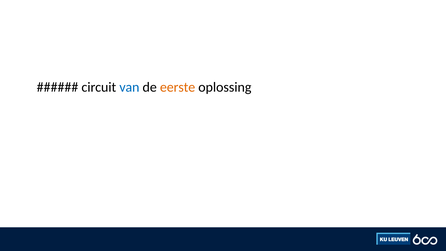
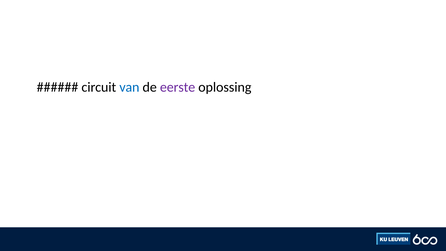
eerste colour: orange -> purple
